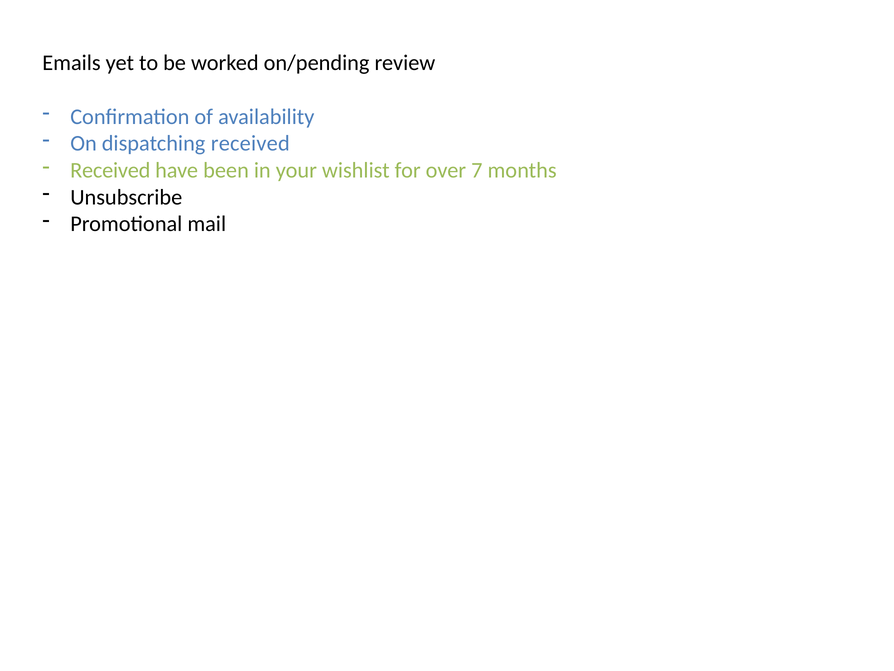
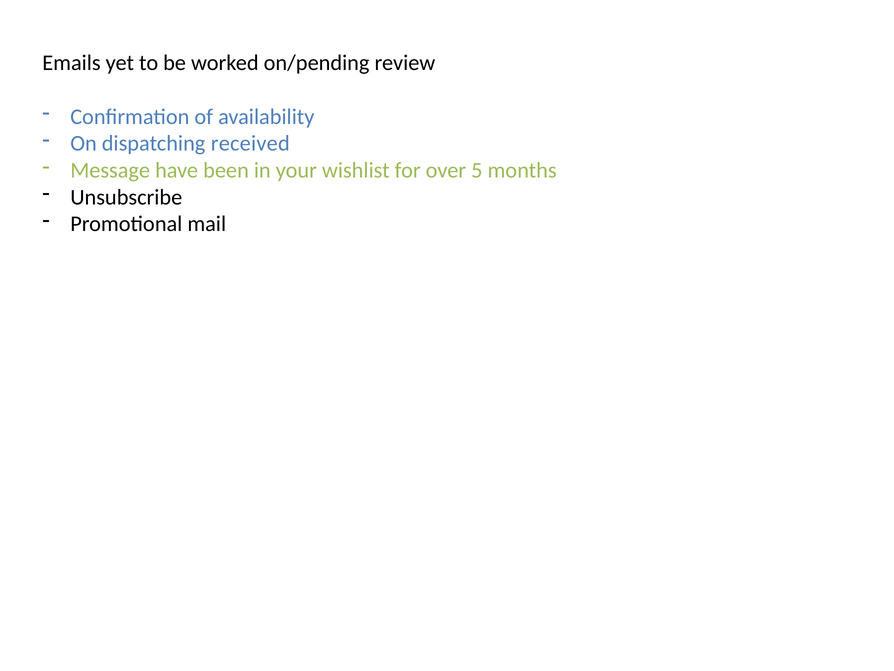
Received at (110, 170): Received -> Message
7: 7 -> 5
